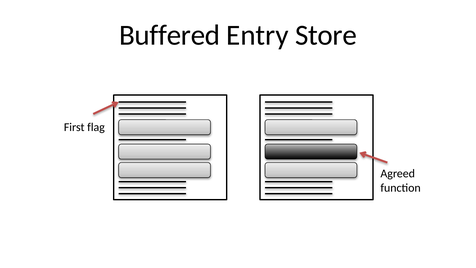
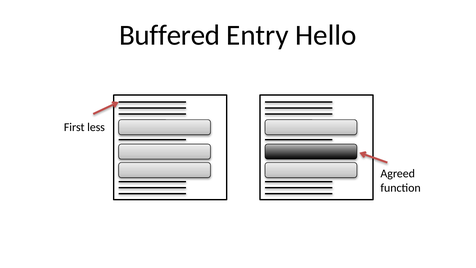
Store: Store -> Hello
flag: flag -> less
